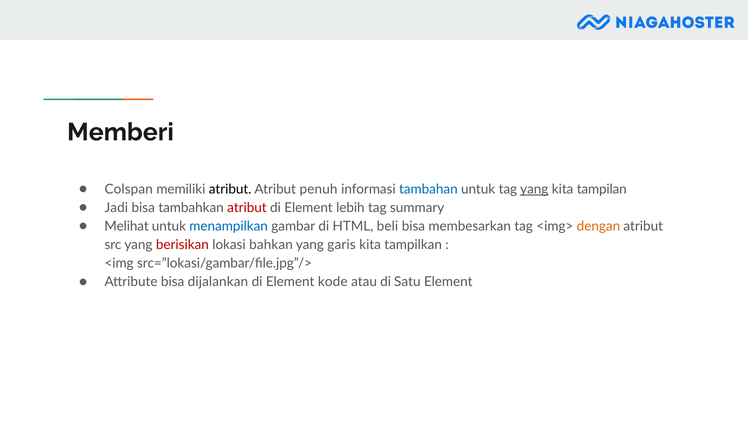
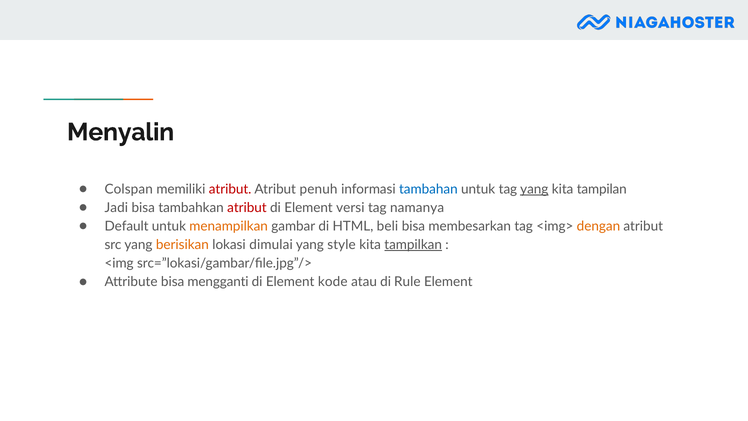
Memberi: Memberi -> Menyalin
atribut at (230, 189) colour: black -> red
lebih: lebih -> versi
summary: summary -> namanya
Melihat: Melihat -> Default
menampilkan colour: blue -> orange
berisikan colour: red -> orange
bahkan: bahkan -> dimulai
garis: garis -> style
tampilkan underline: none -> present
dijalankan: dijalankan -> mengganti
Satu: Satu -> Rule
